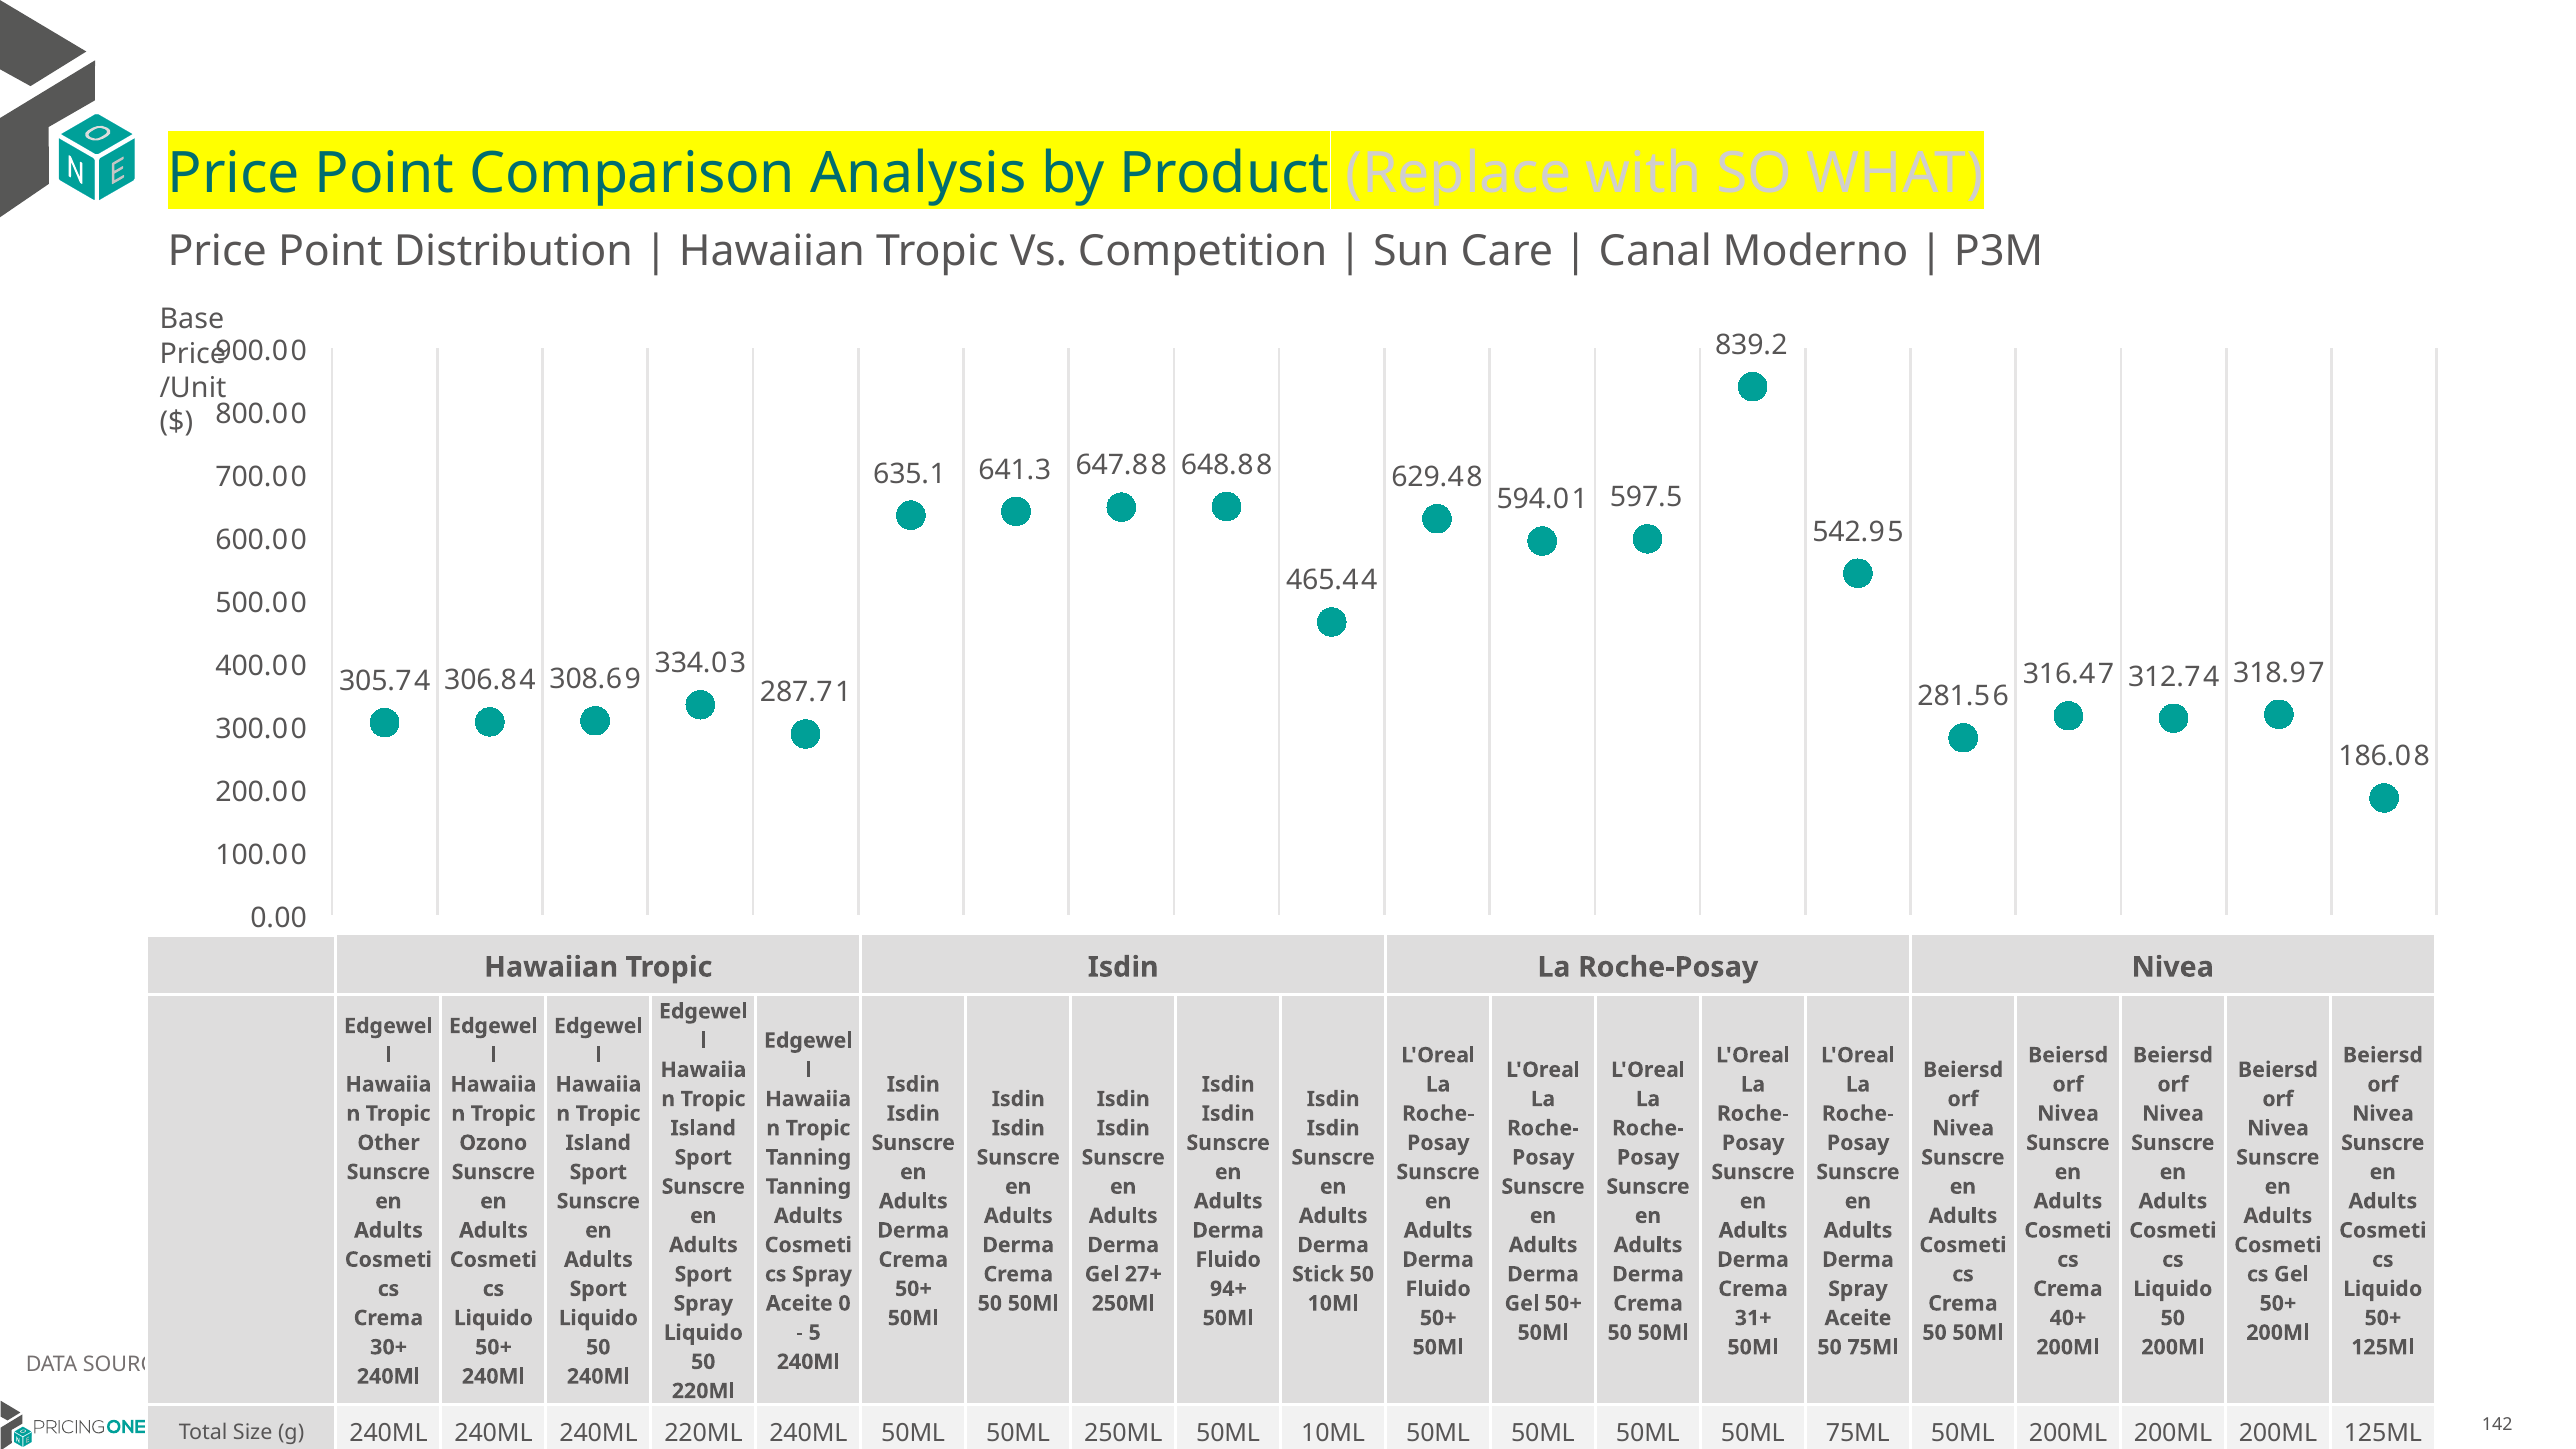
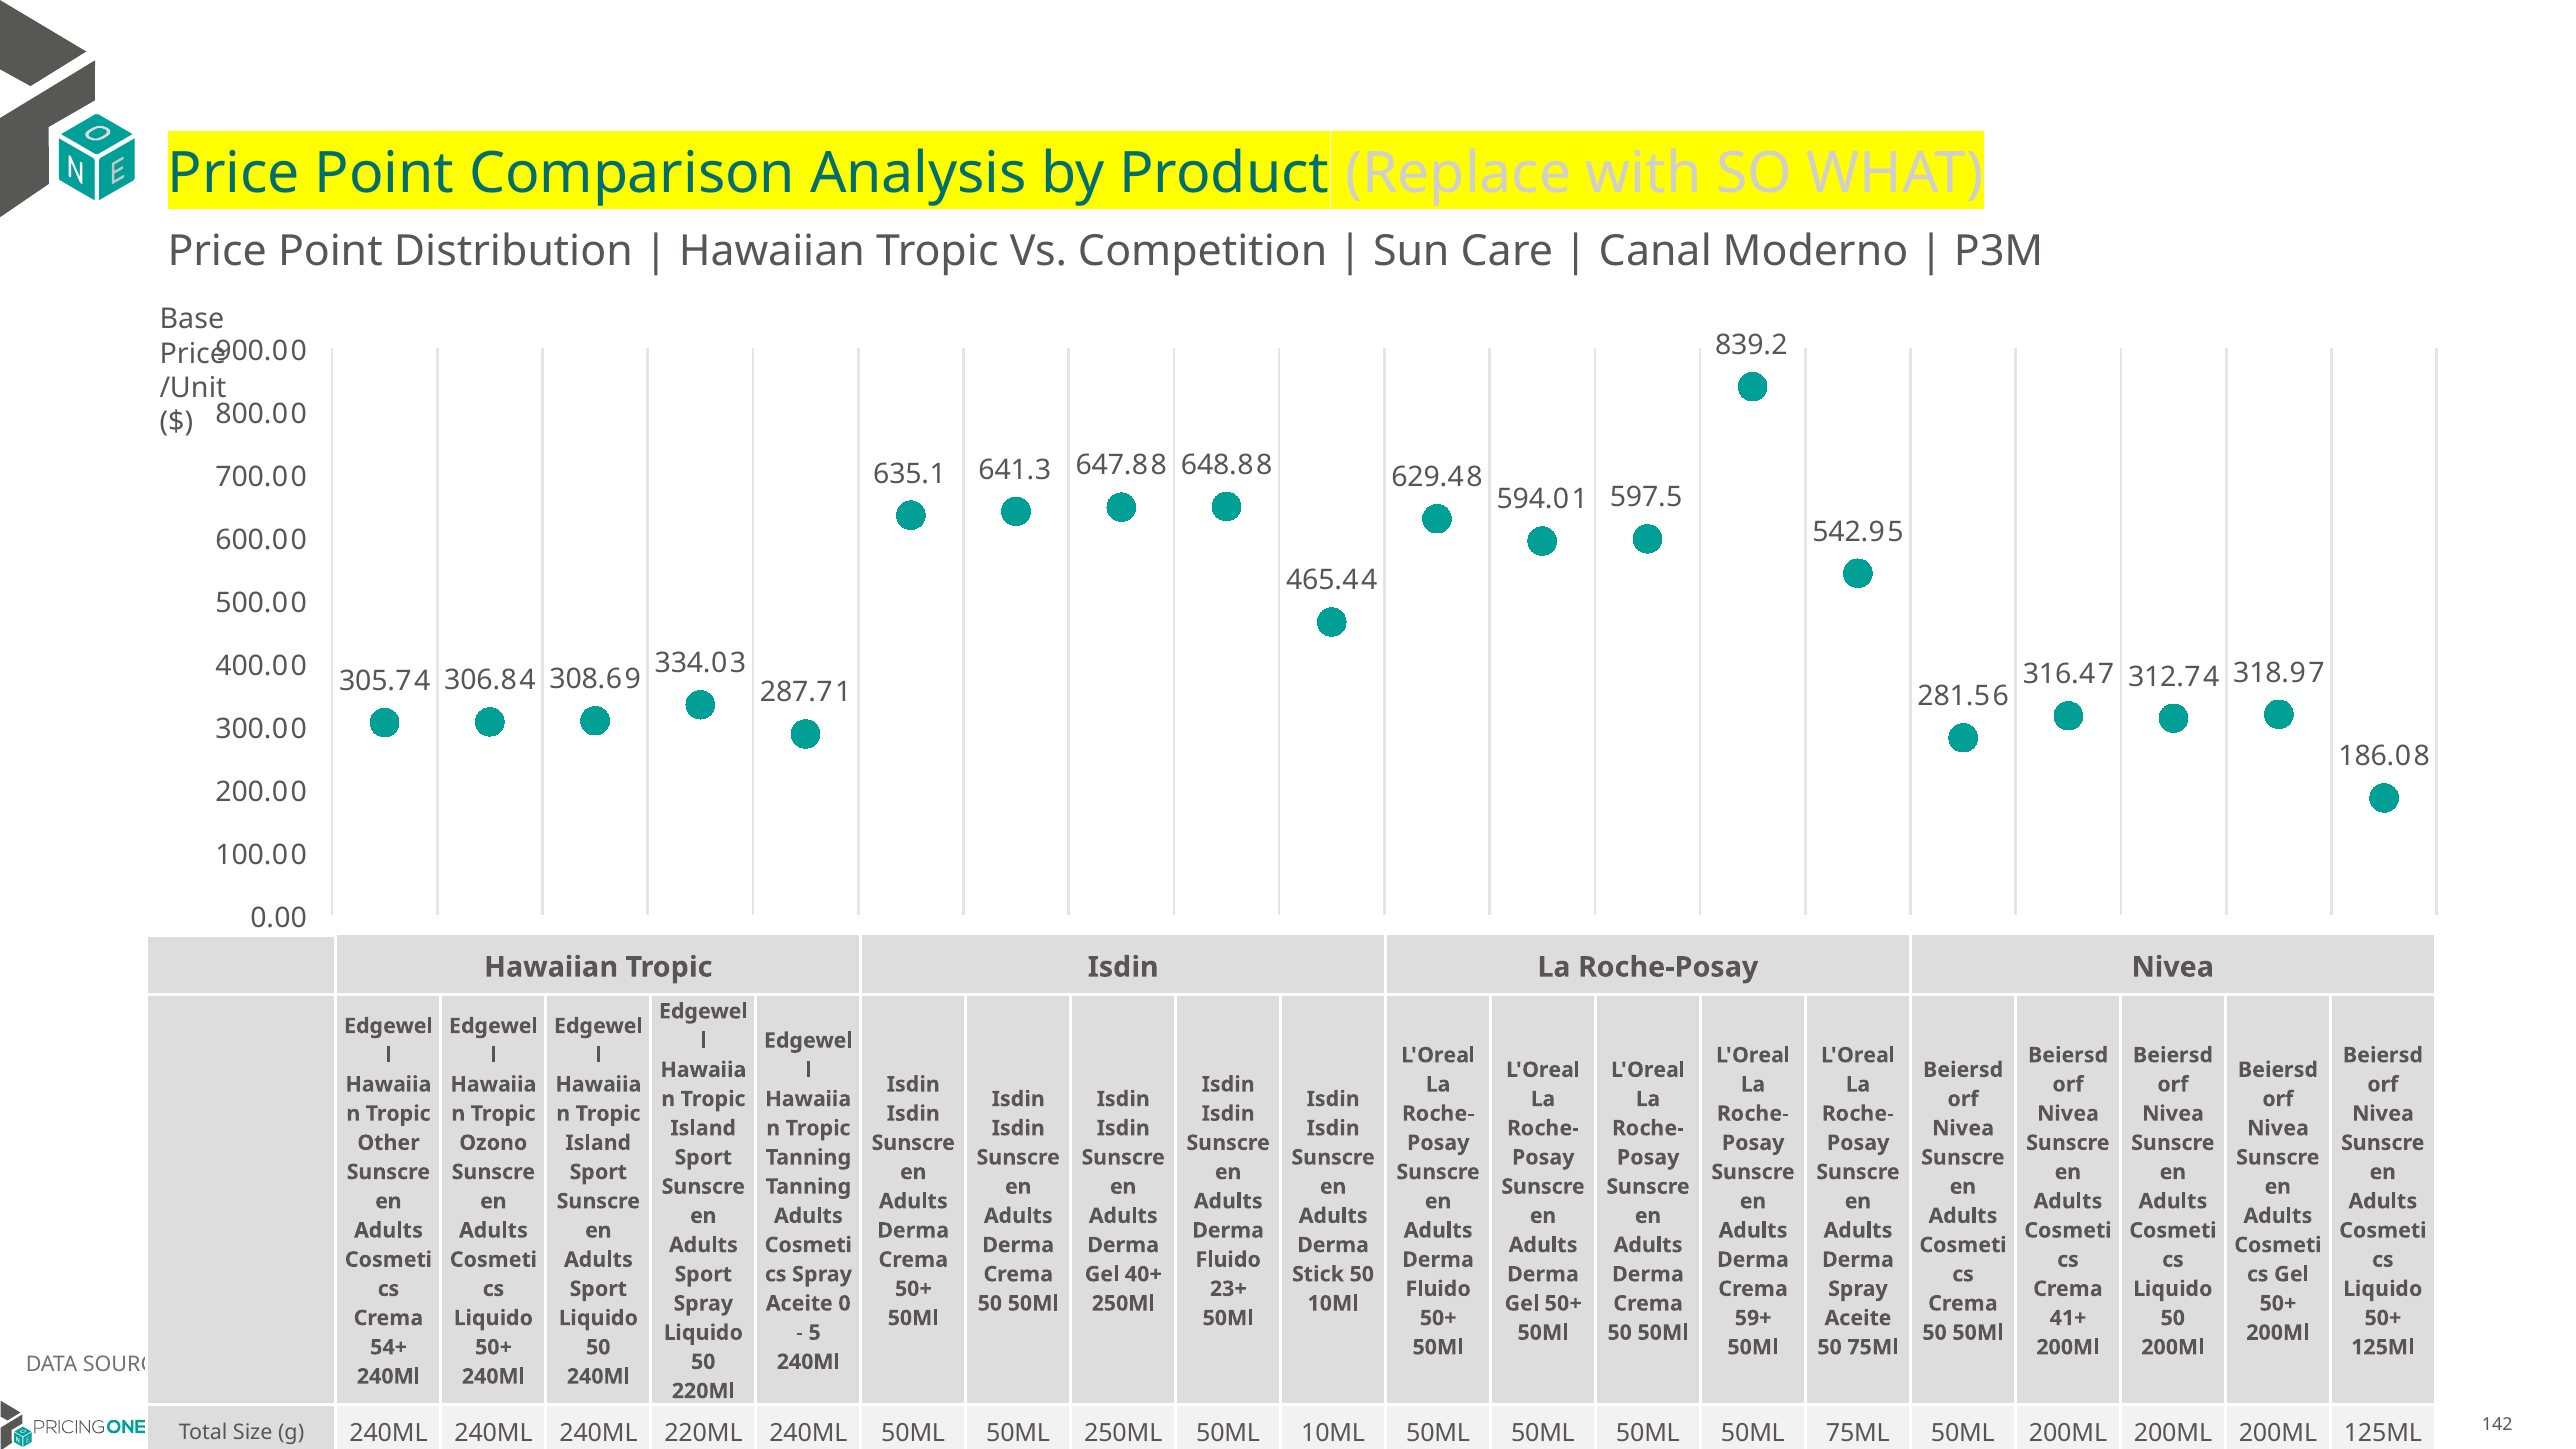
27+: 27+ -> 40+
94+: 94+ -> 23+
31+: 31+ -> 59+
40+: 40+ -> 41+
30+: 30+ -> 54+
